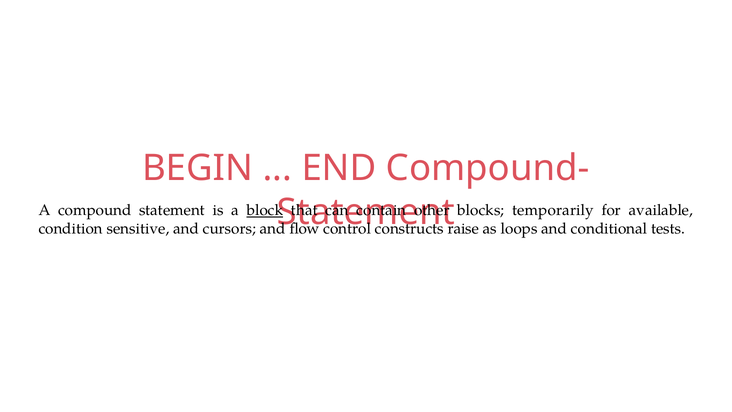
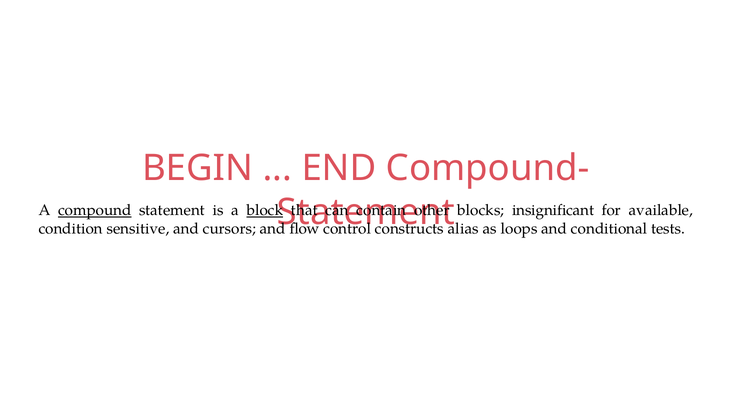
compound underline: none -> present
temporarily: temporarily -> insignificant
raise: raise -> alias
